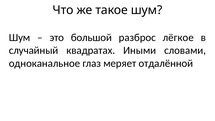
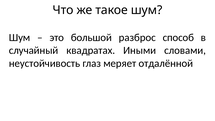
лёгкое: лёгкое -> способ
одноканальное: одноканальное -> неустойчивость
